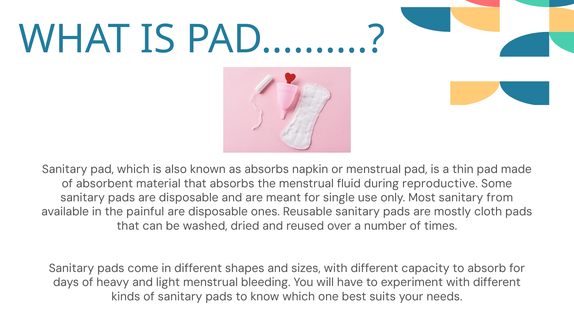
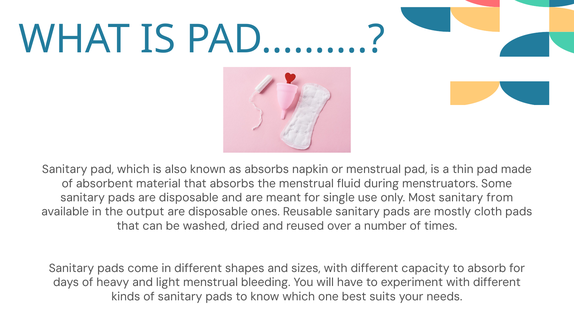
reproductive: reproductive -> menstruators
painful: painful -> output
